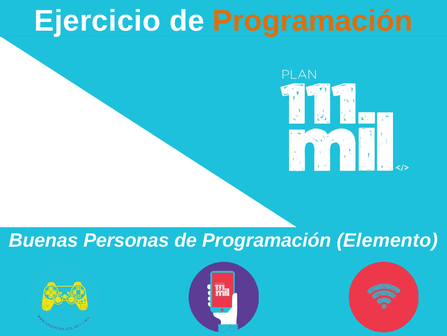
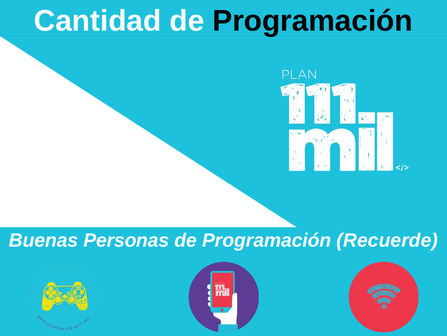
Ejercicio: Ejercicio -> Cantidad
Programación at (313, 21) colour: orange -> black
Elemento: Elemento -> Recuerde
